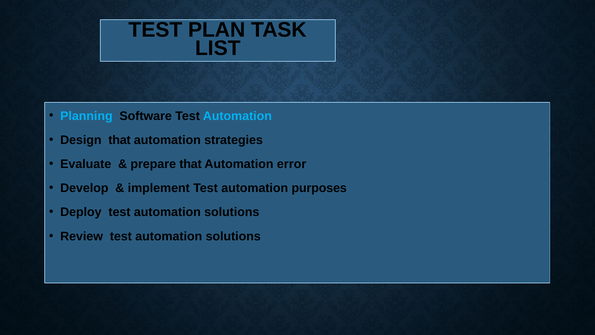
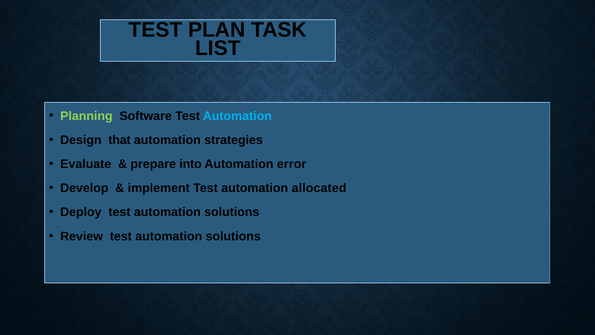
Planning colour: light blue -> light green
prepare that: that -> into
purposes: purposes -> allocated
